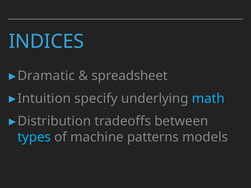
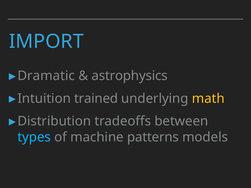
INDICES: INDICES -> IMPORT
spreadsheet: spreadsheet -> astrophysics
specify: specify -> trained
math colour: light blue -> yellow
